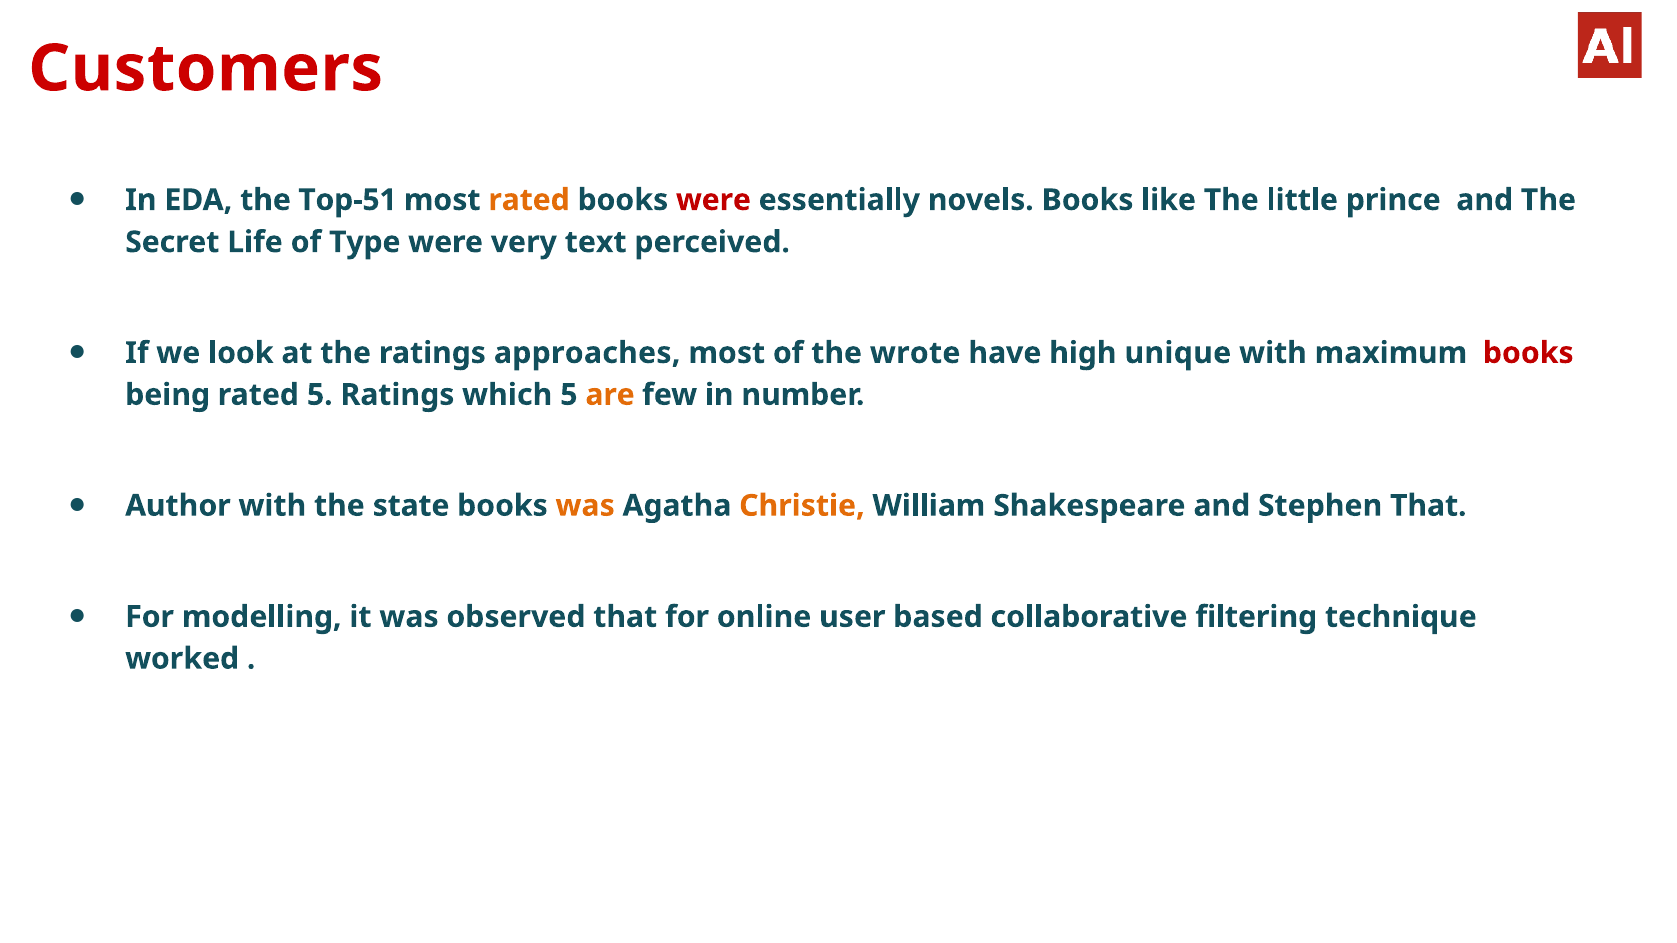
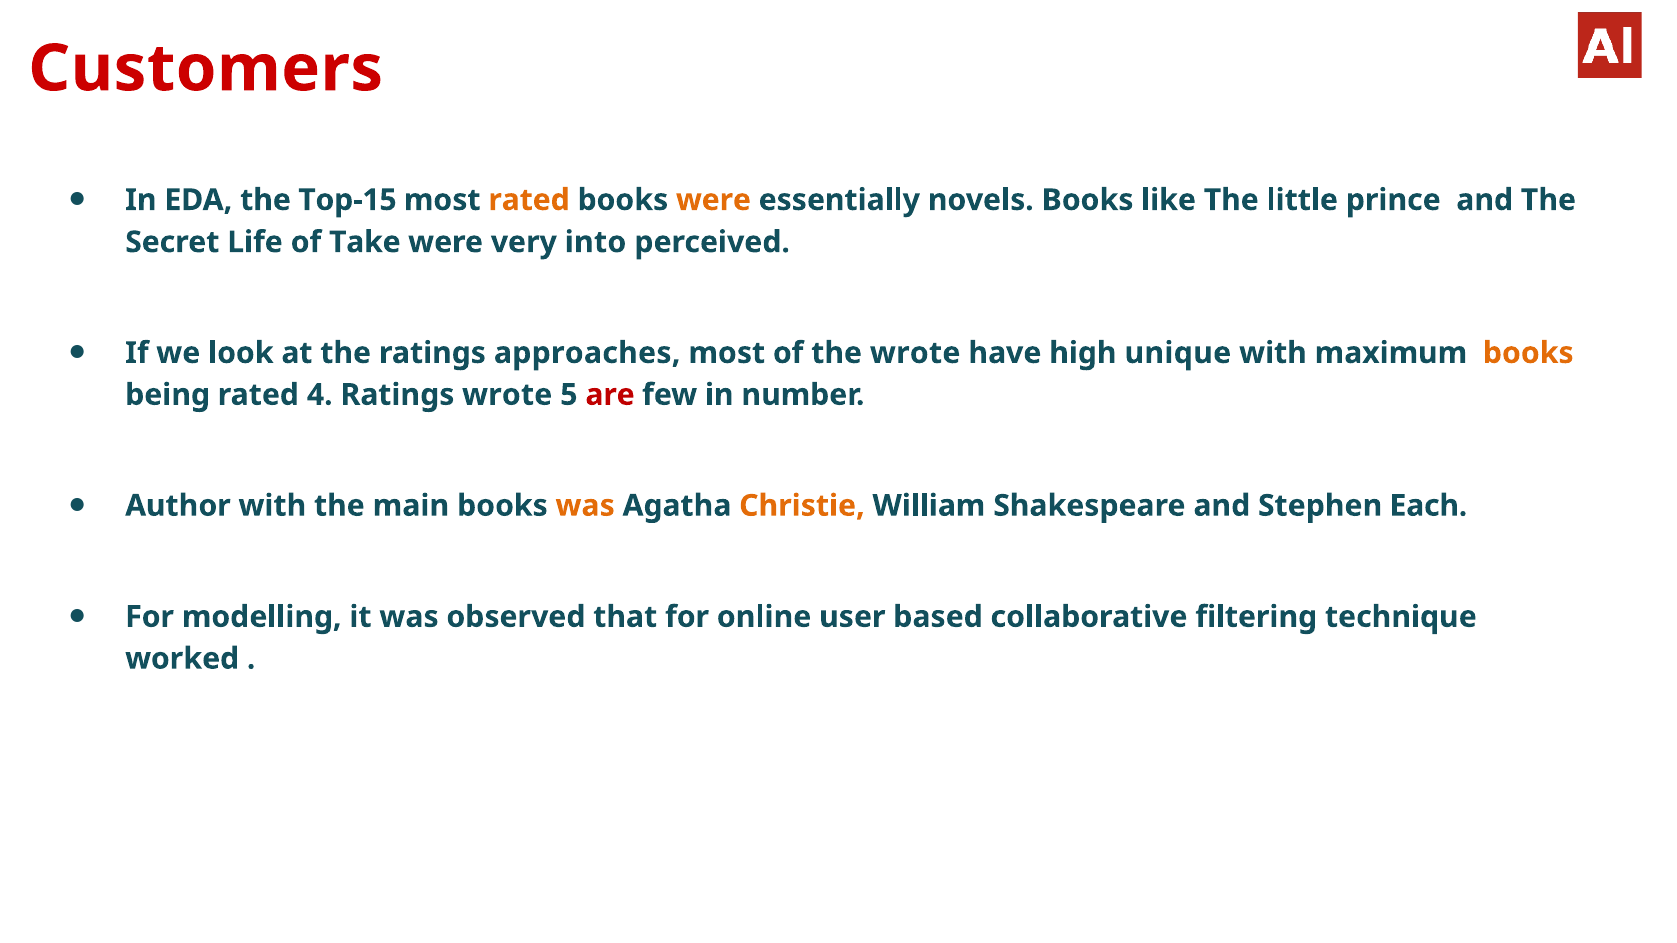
Top-51: Top-51 -> Top-15
were at (713, 200) colour: red -> orange
Type: Type -> Take
text: text -> into
books at (1528, 353) colour: red -> orange
rated 5: 5 -> 4
Ratings which: which -> wrote
are colour: orange -> red
state: state -> main
Stephen That: That -> Each
